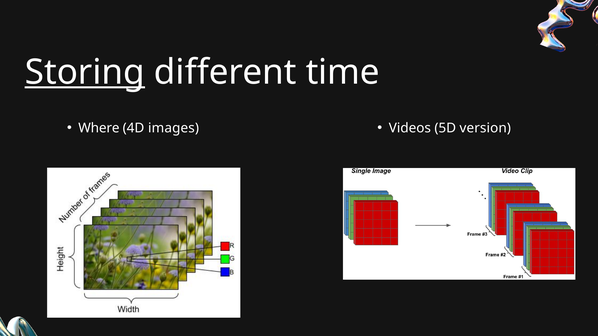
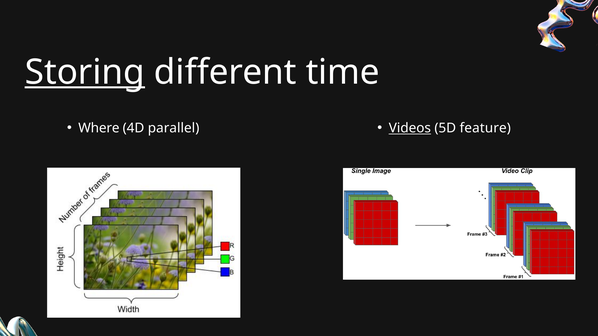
images: images -> parallel
Videos underline: none -> present
version: version -> feature
